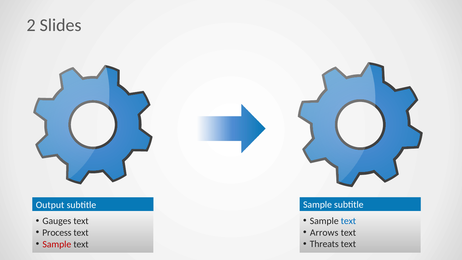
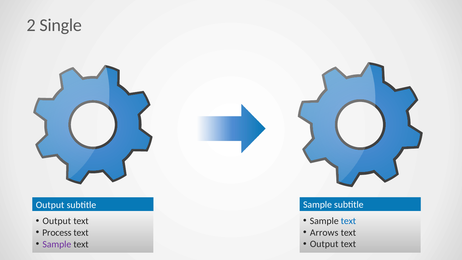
Slides: Slides -> Single
Gauges at (57, 221): Gauges -> Output
Threats at (324, 244): Threats -> Output
Sample at (57, 244) colour: red -> purple
